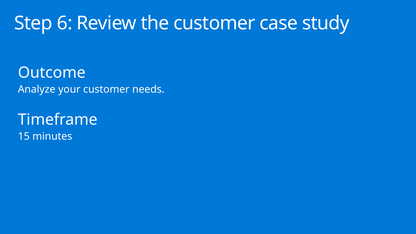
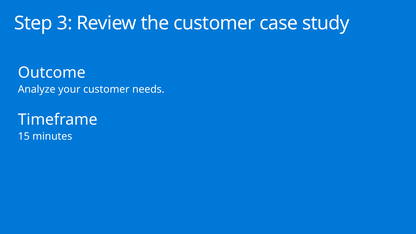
6: 6 -> 3
